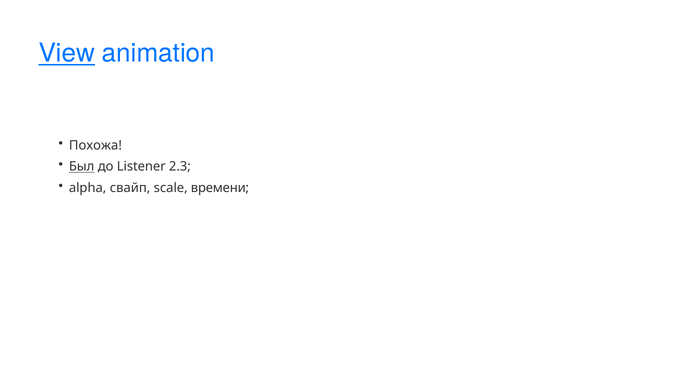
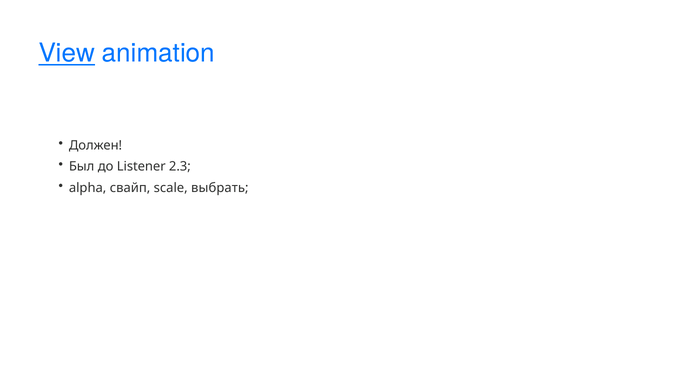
Похожа: Похожа -> Должен
Был underline: present -> none
времени: времени -> выбрать
